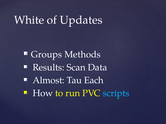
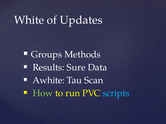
Scan: Scan -> Sure
Almost: Almost -> Awhite
Each: Each -> Scan
How colour: white -> light green
